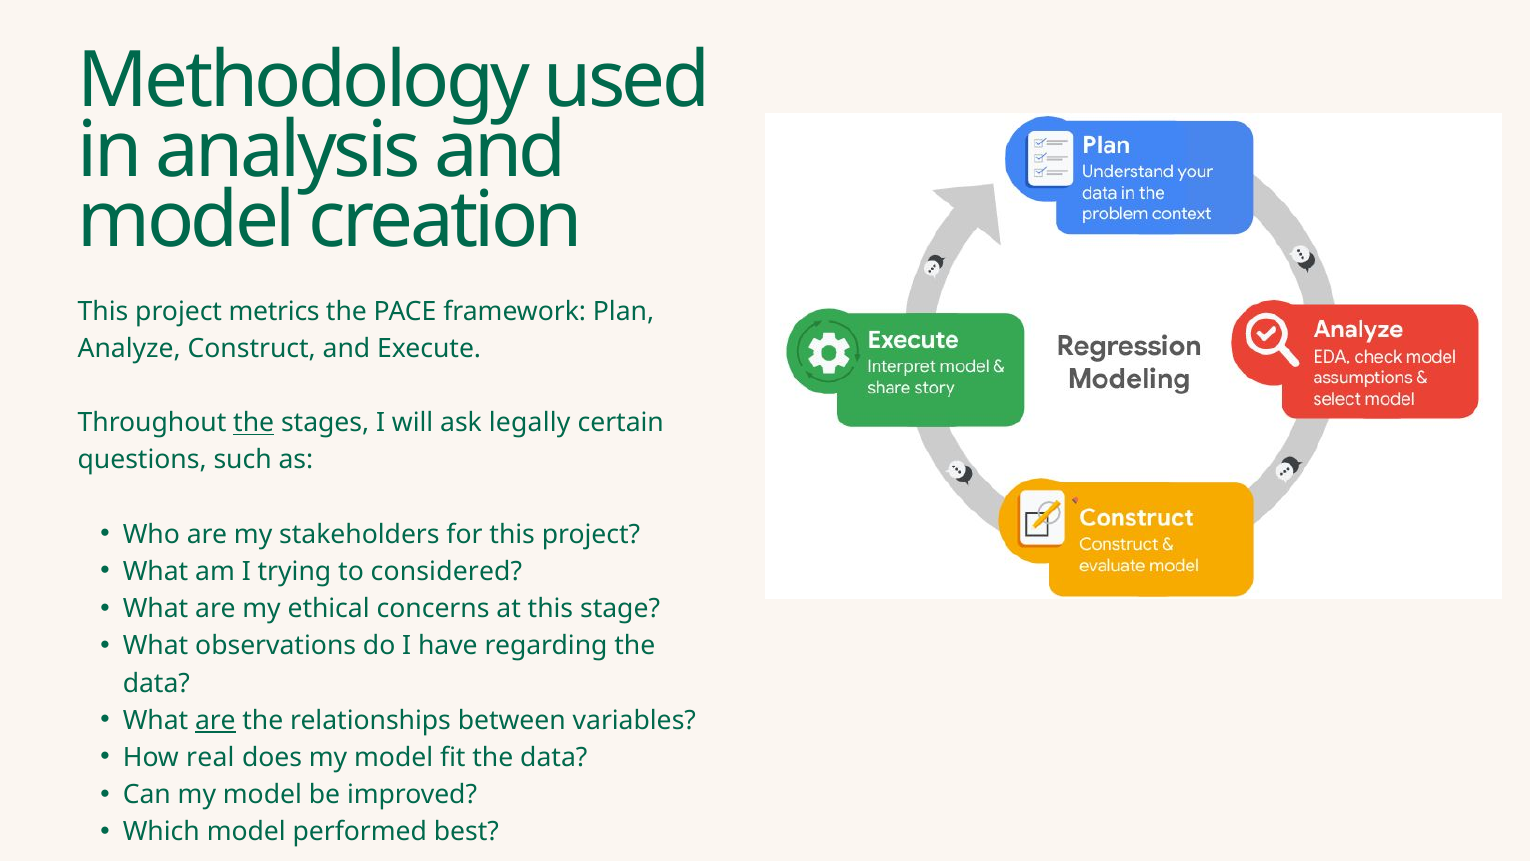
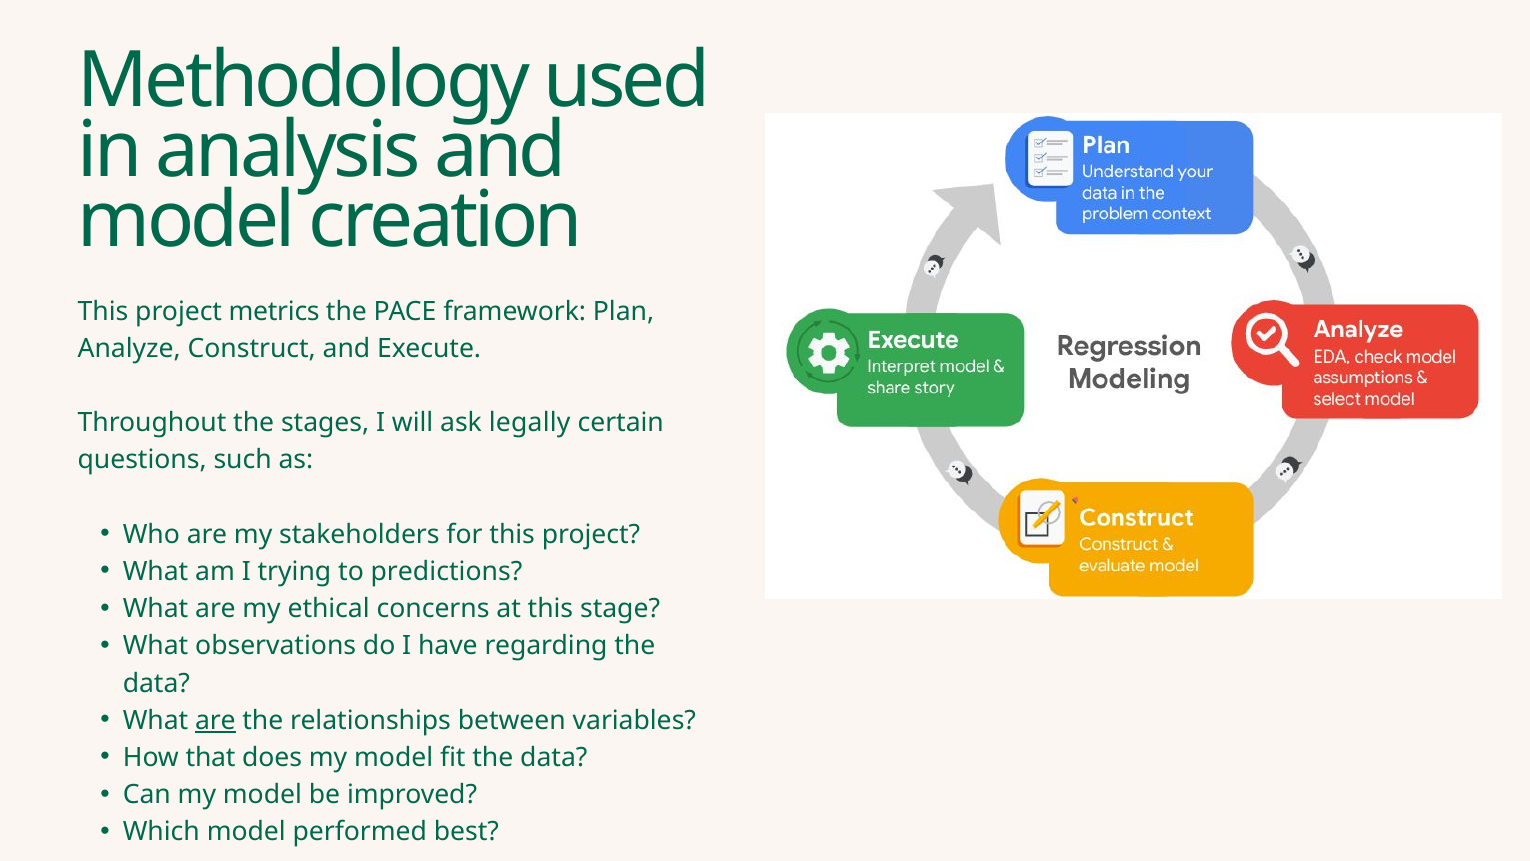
the at (254, 423) underline: present -> none
considered: considered -> predictions
real: real -> that
